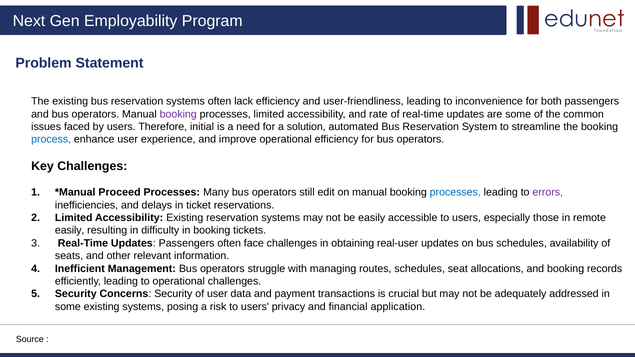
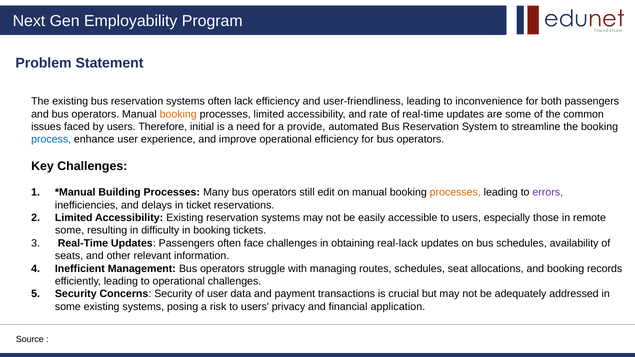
booking at (178, 114) colour: purple -> orange
solution: solution -> provide
Proceed: Proceed -> Building
processes at (455, 193) colour: blue -> orange
easily at (70, 231): easily -> some
real-user: real-user -> real-lack
